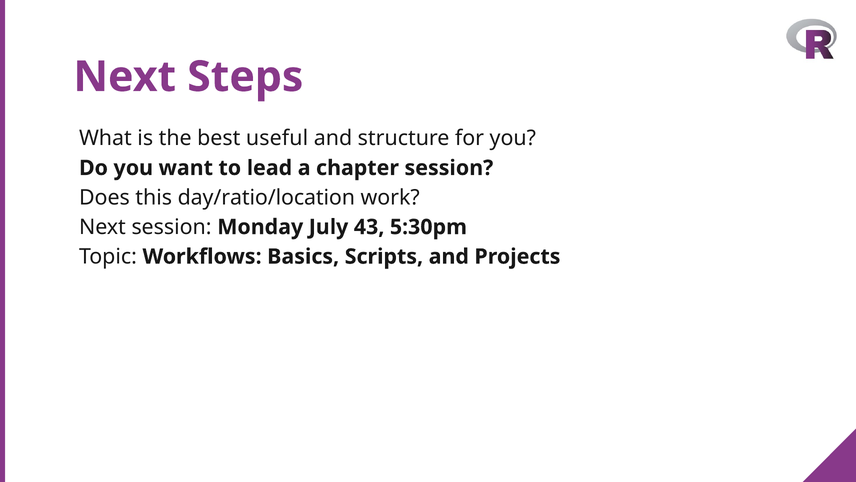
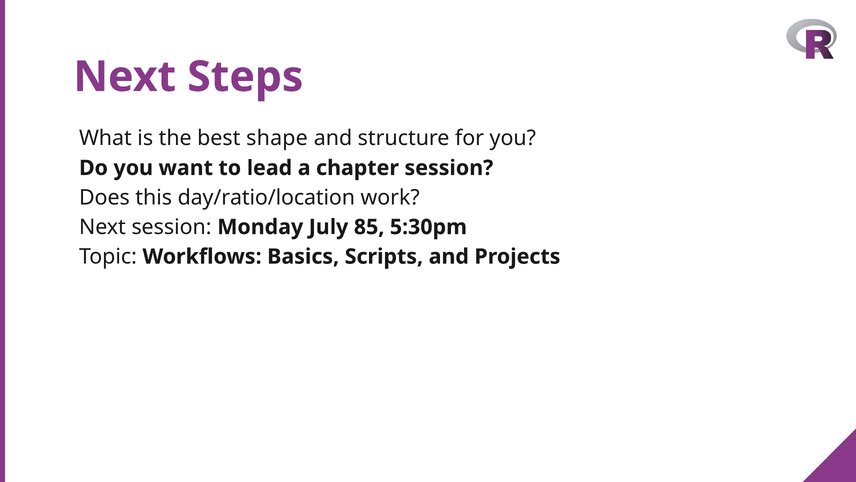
useful: useful -> shape
43: 43 -> 85
